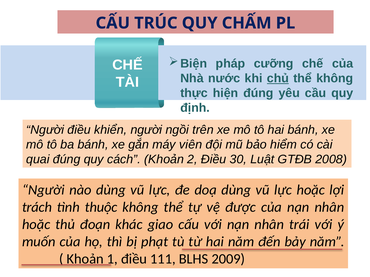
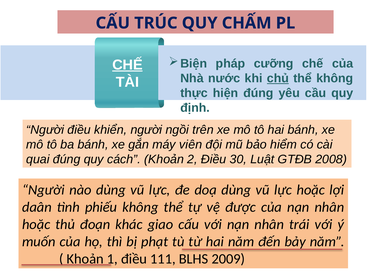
CHẾ at (127, 65) underline: none -> present
trách: trách -> daân
thuộc: thuộc -> phiếu
